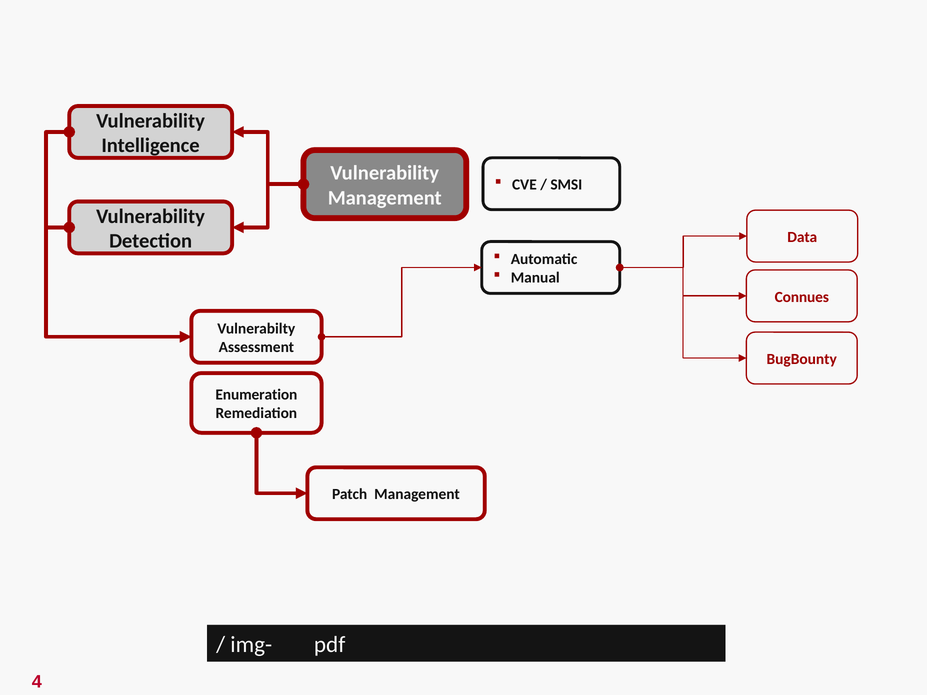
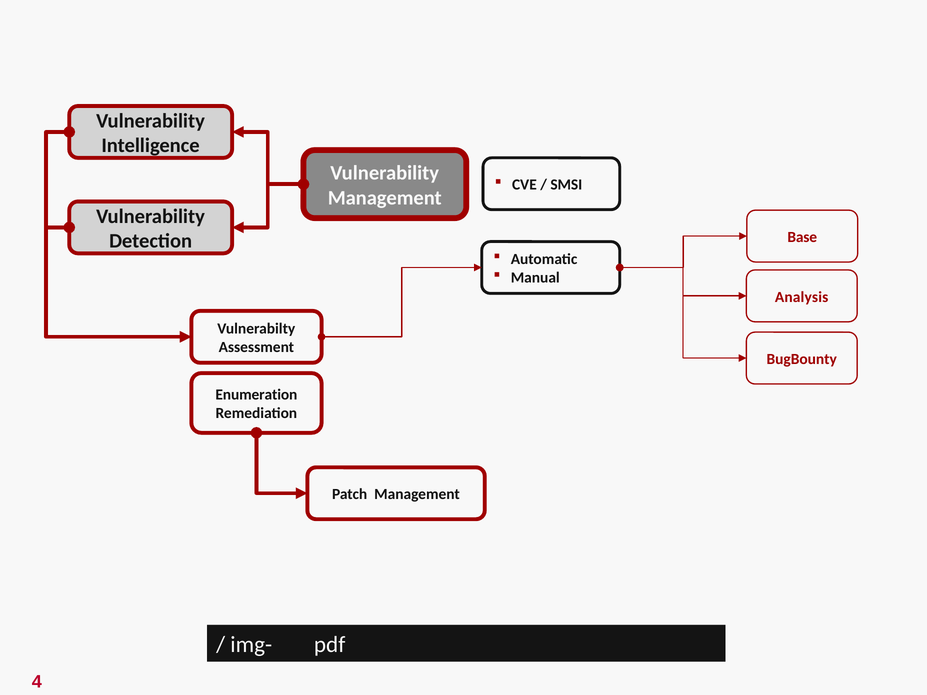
Data: Data -> Base
Connues: Connues -> Analysis
